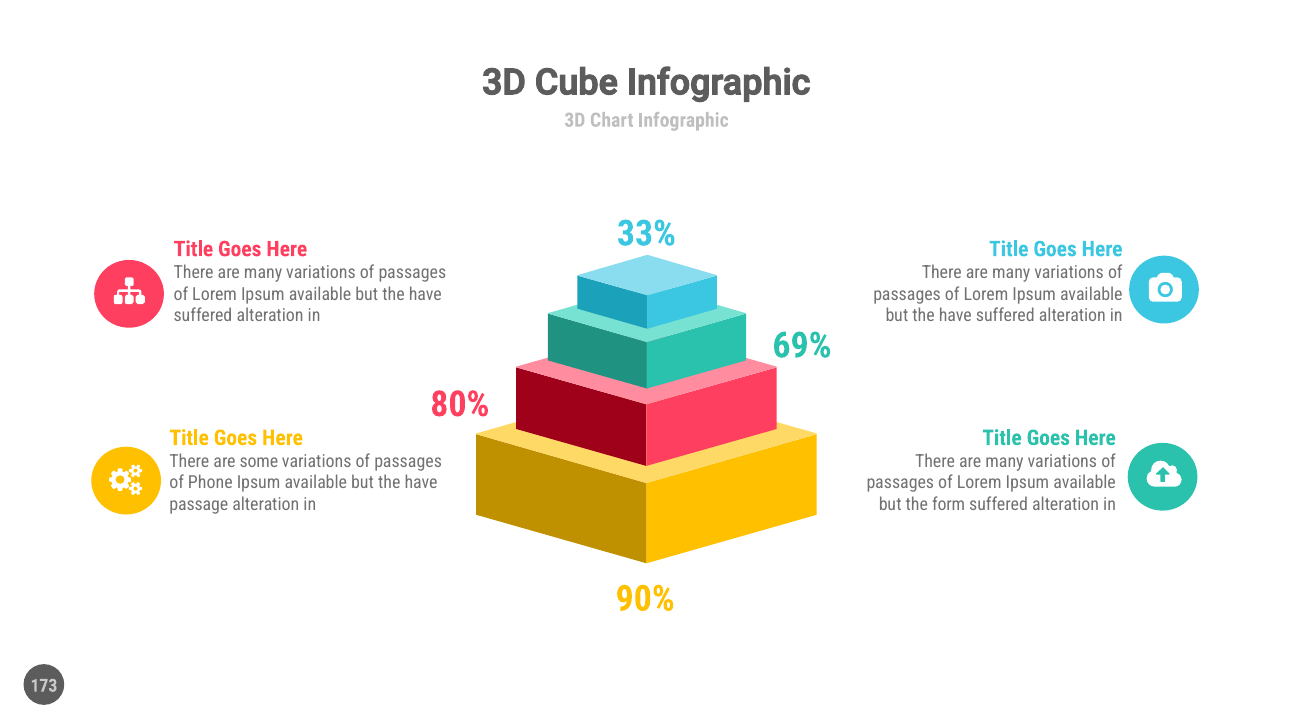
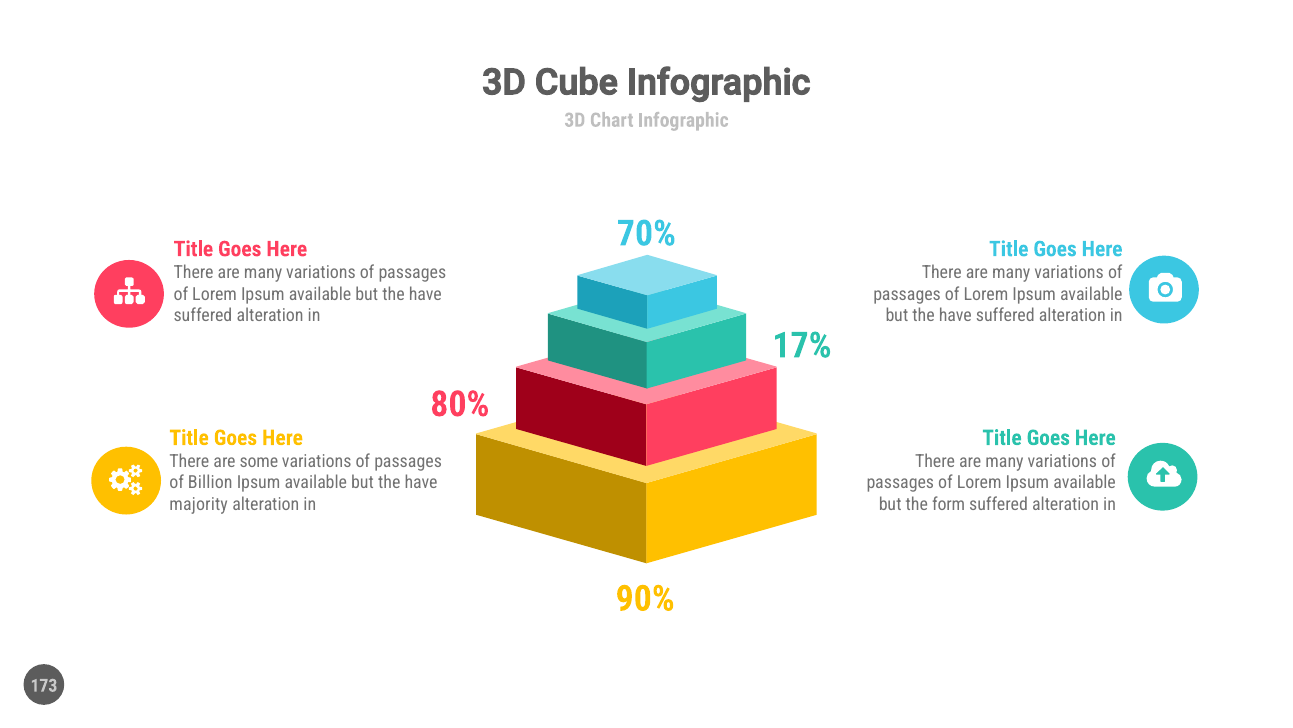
33%: 33% -> 70%
69%: 69% -> 17%
Phone: Phone -> Billion
passage: passage -> majority
